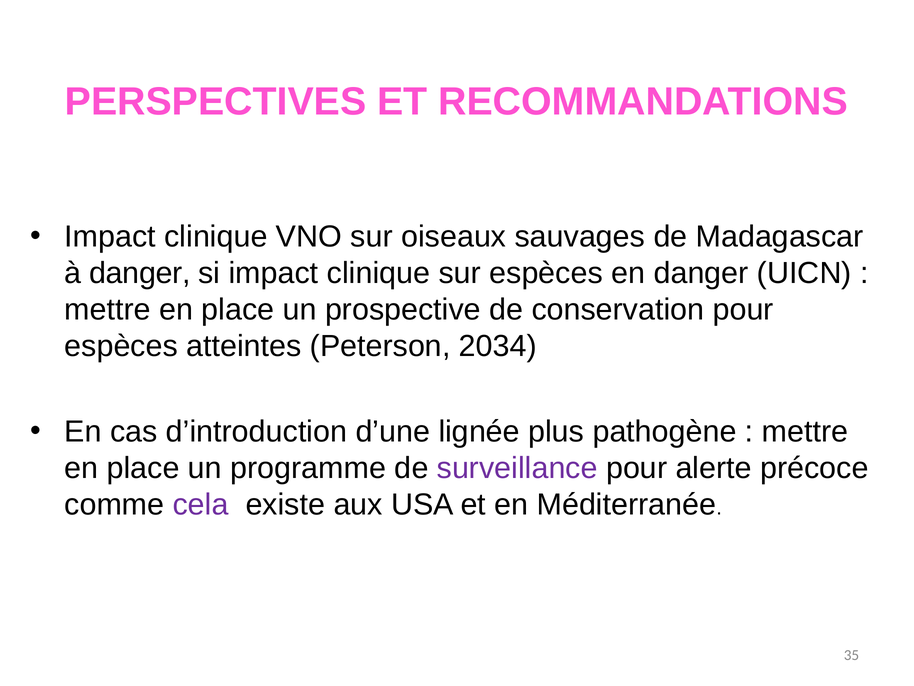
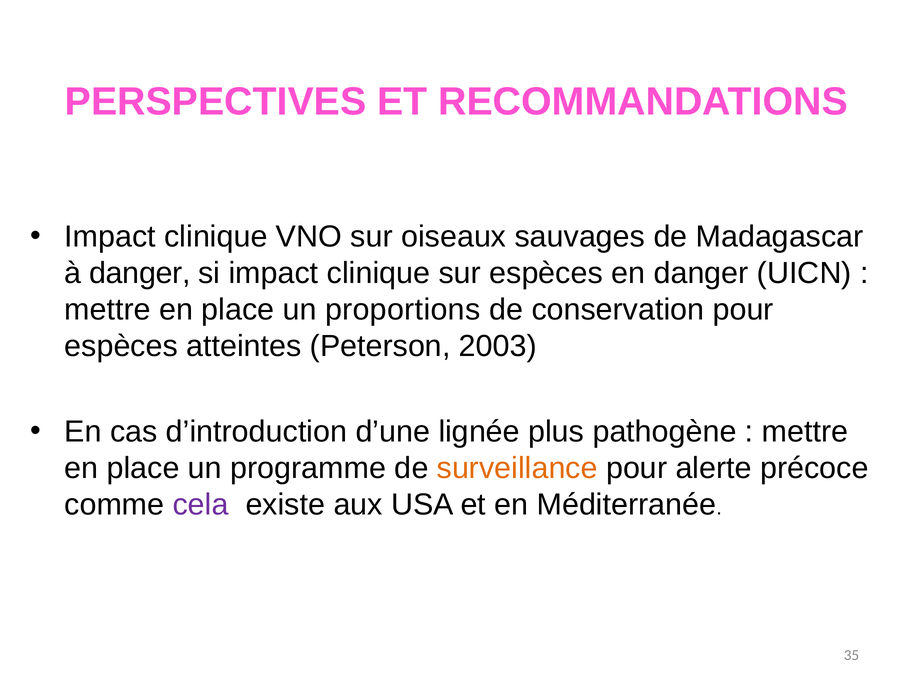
prospective: prospective -> proportions
2034: 2034 -> 2003
surveillance colour: purple -> orange
